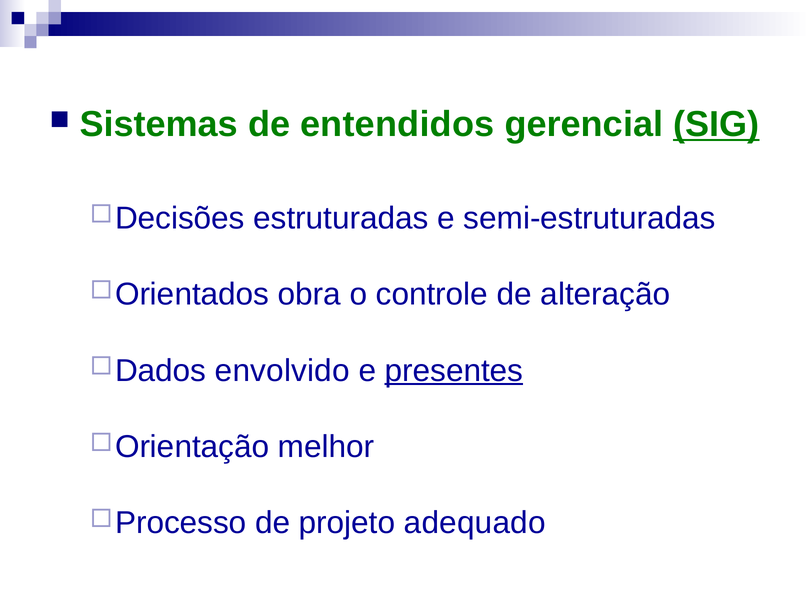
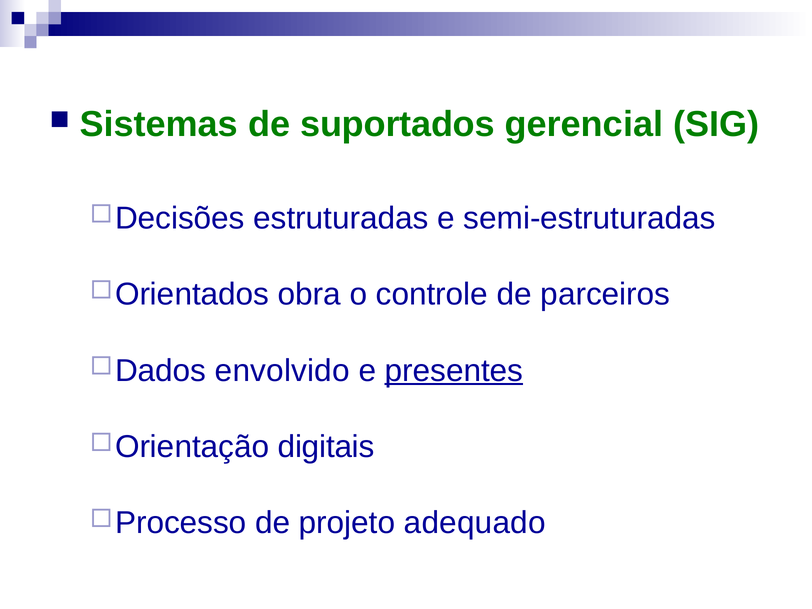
entendidos: entendidos -> suportados
SIG underline: present -> none
alteração: alteração -> parceiros
melhor: melhor -> digitais
